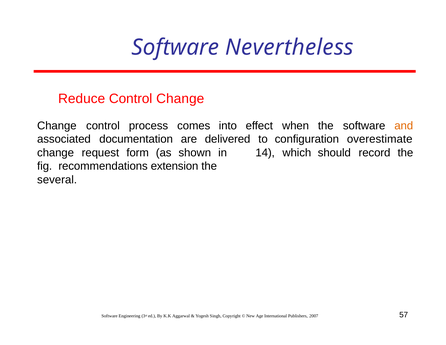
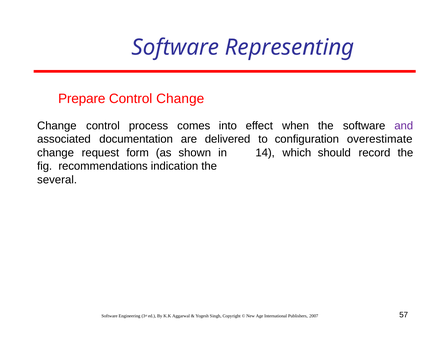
Nevertheless: Nevertheless -> Representing
Reduce: Reduce -> Prepare
and colour: orange -> purple
extension: extension -> indication
